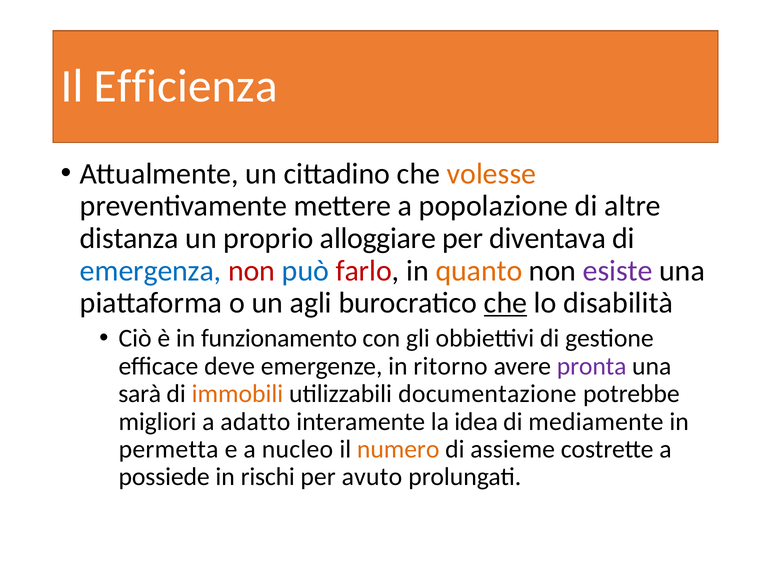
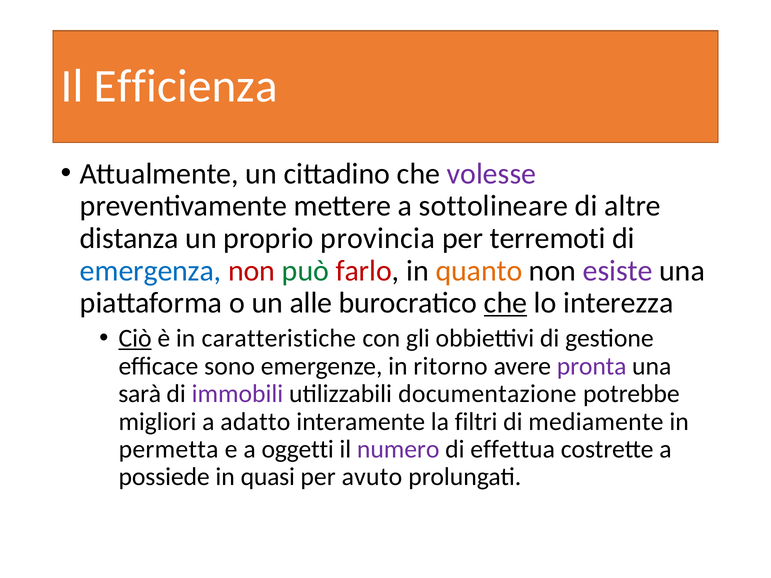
volesse colour: orange -> purple
popolazione: popolazione -> sottolineare
alloggiare: alloggiare -> provincia
diventava: diventava -> terremoti
può colour: blue -> green
agli: agli -> alle
disabilità: disabilità -> interezza
Ciò underline: none -> present
funzionamento: funzionamento -> caratteristiche
deve: deve -> sono
immobili colour: orange -> purple
idea: idea -> filtri
nucleo: nucleo -> oggetti
numero colour: orange -> purple
assieme: assieme -> effettua
rischi: rischi -> quasi
